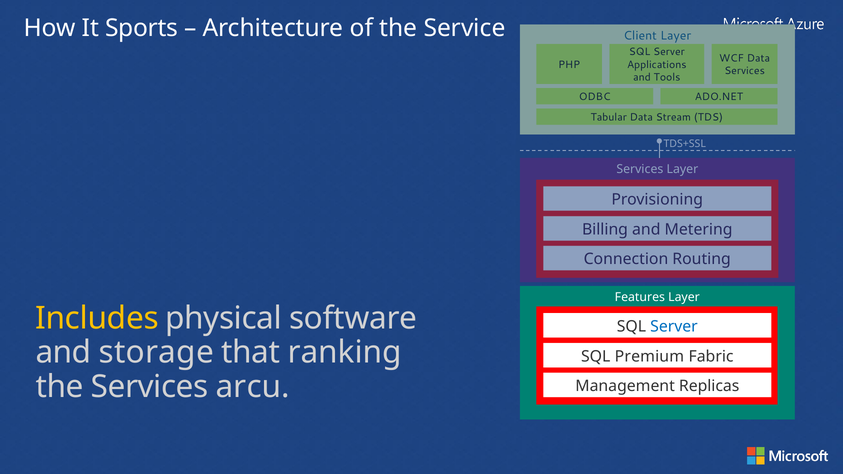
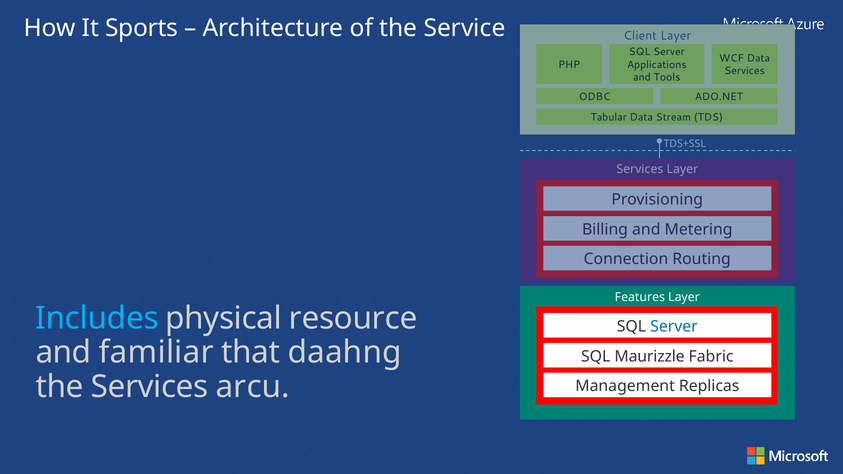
Includes colour: yellow -> light blue
software: software -> resource
storage: storage -> familiar
ranking: ranking -> daahng
Premium: Premium -> Maurizzle
